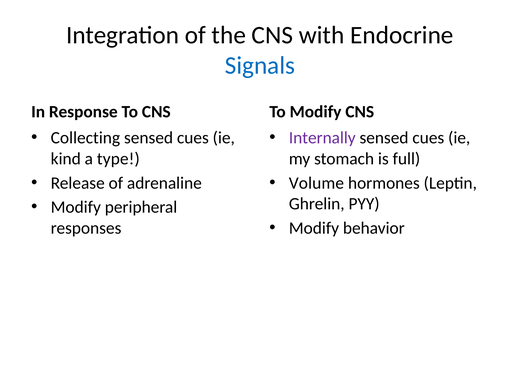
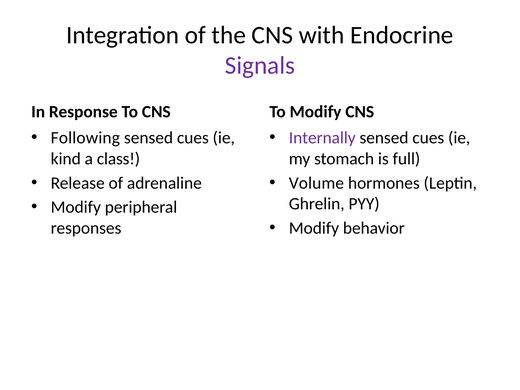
Signals colour: blue -> purple
Collecting: Collecting -> Following
type: type -> class
